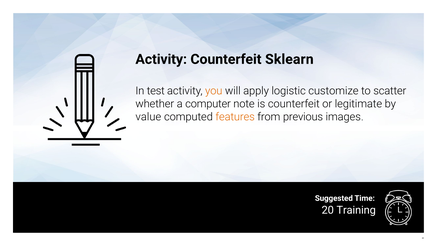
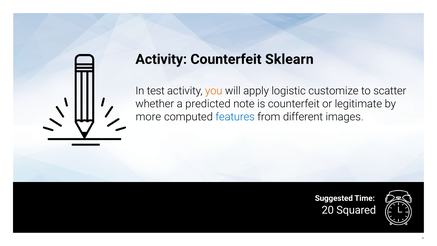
computer: computer -> predicted
value: value -> more
features colour: orange -> blue
previous: previous -> different
Training: Training -> Squared
